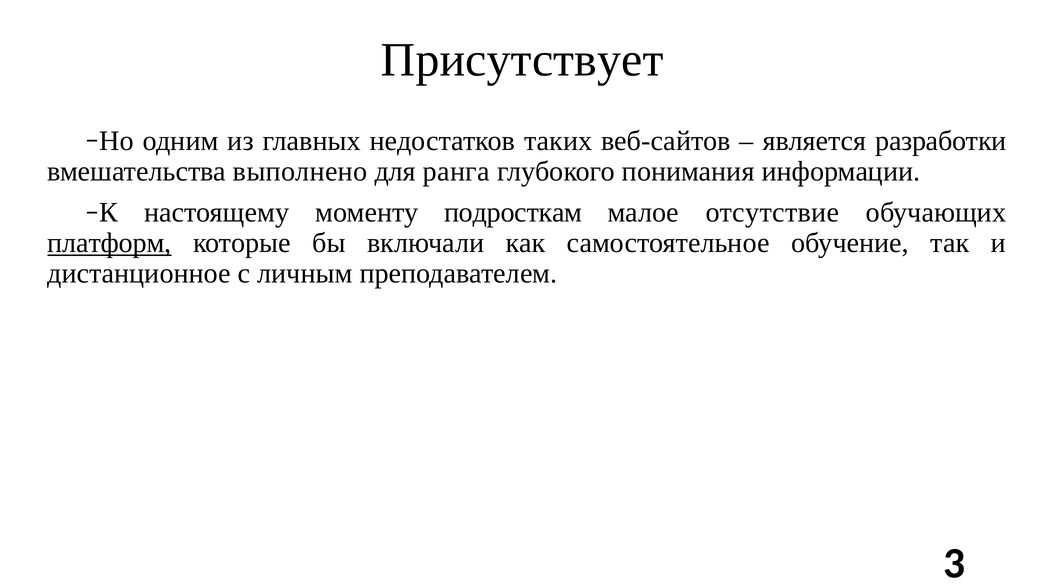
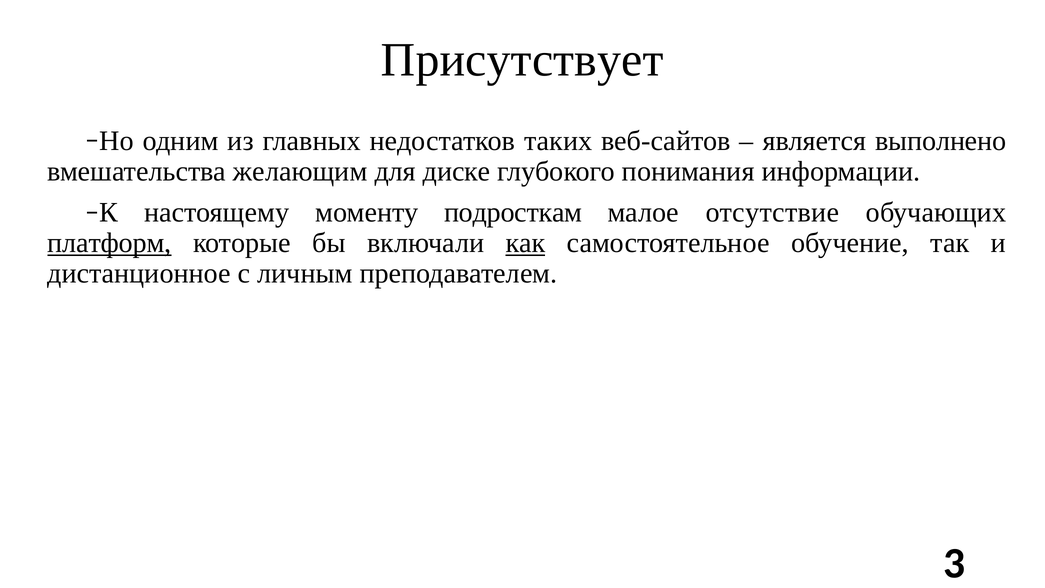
разработки: разработки -> выполнено
выполнено: выполнено -> желающим
ранга: ранга -> диске
как underline: none -> present
